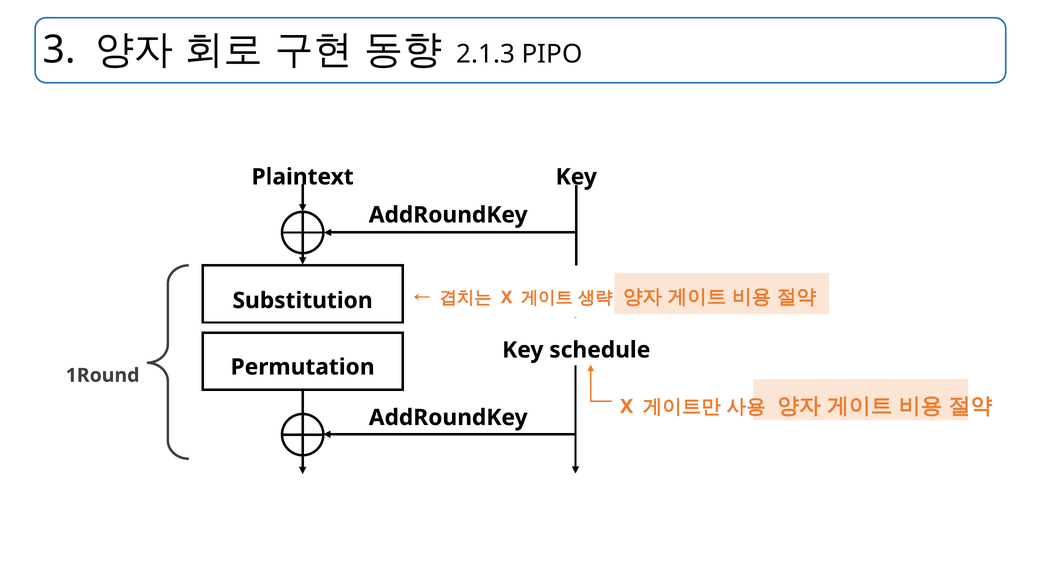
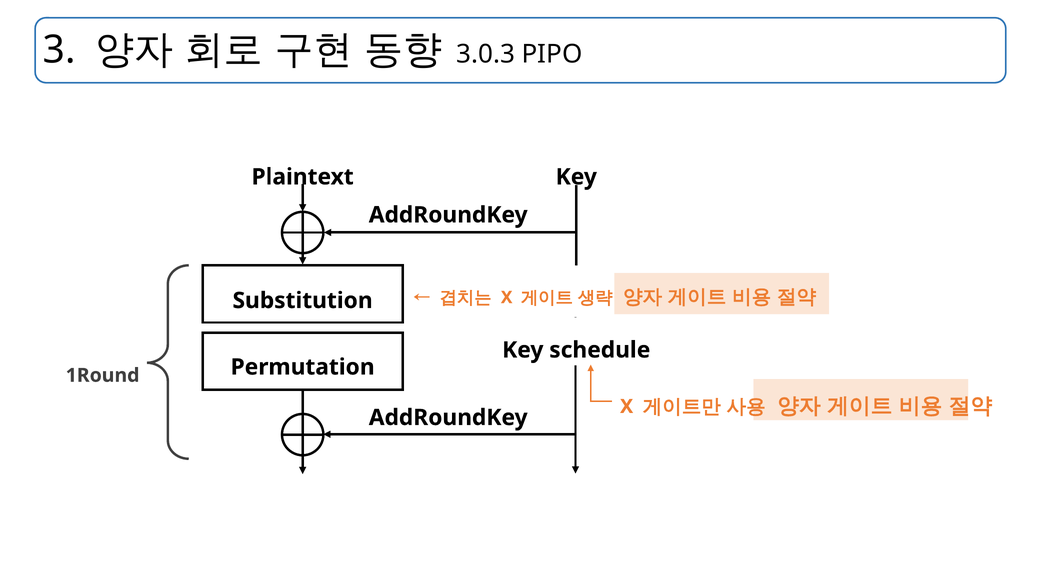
2.1.3: 2.1.3 -> 3.0.3
